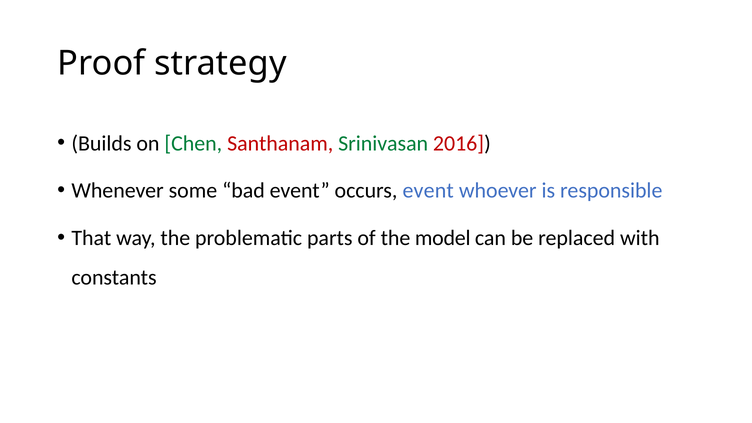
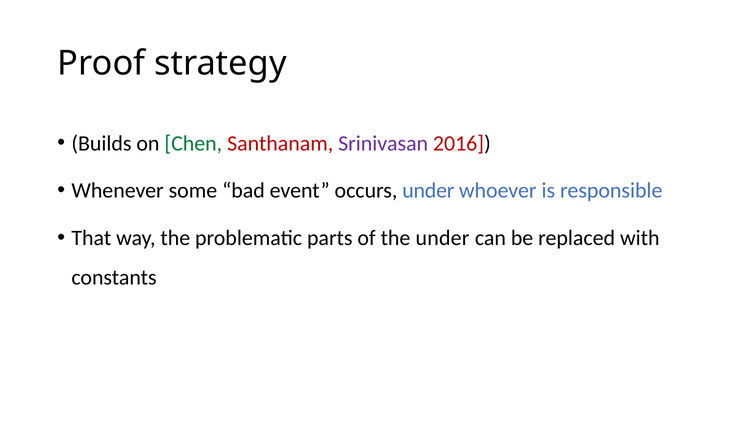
Srinivasan colour: green -> purple
occurs event: event -> under
the model: model -> under
